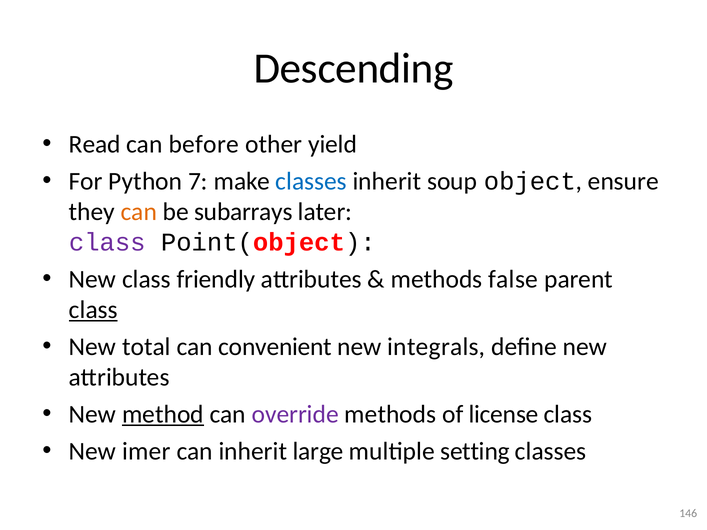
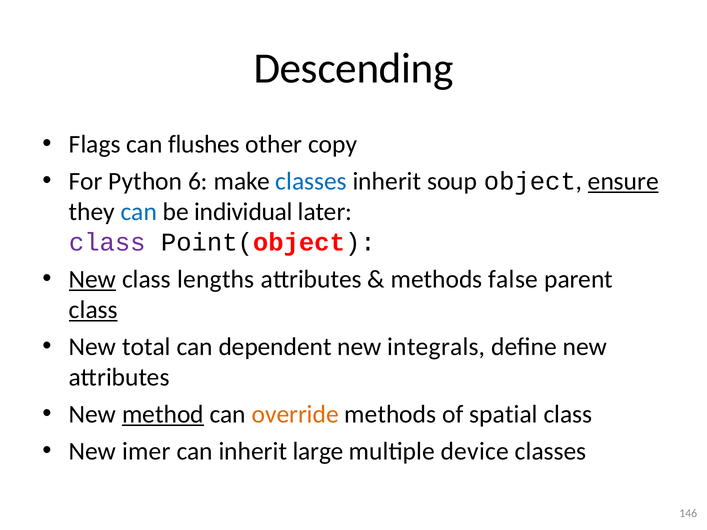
Read: Read -> Flags
before: before -> flushes
yield: yield -> copy
7: 7 -> 6
ensure underline: none -> present
can at (139, 212) colour: orange -> blue
subarrays: subarrays -> individual
New at (93, 279) underline: none -> present
friendly: friendly -> lengths
convenient: convenient -> dependent
override colour: purple -> orange
license: license -> spatial
setting: setting -> device
